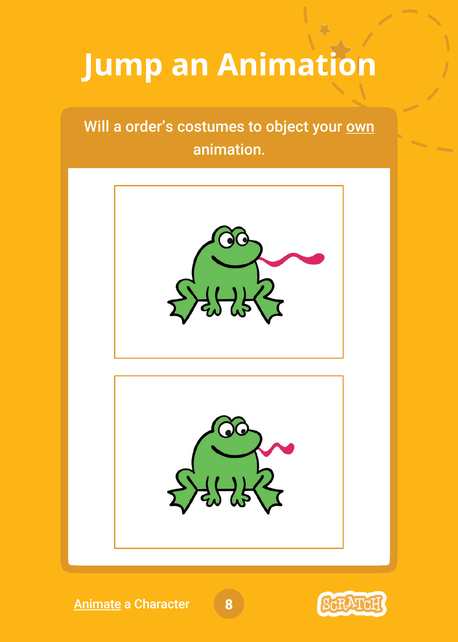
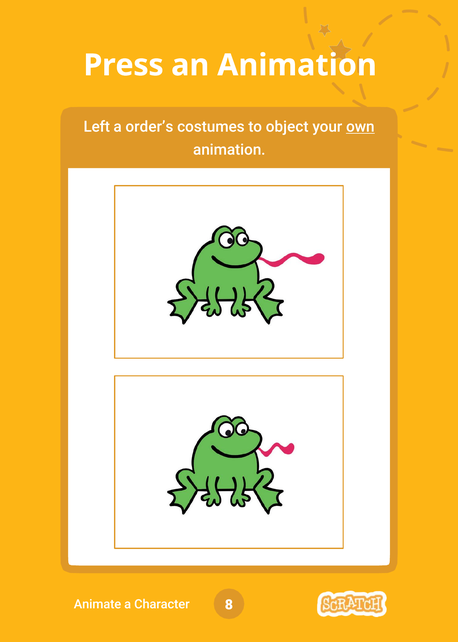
Jump: Jump -> Press
Will: Will -> Left
Animate underline: present -> none
